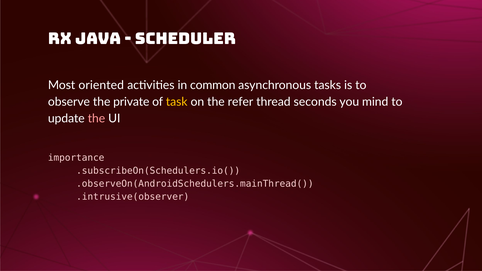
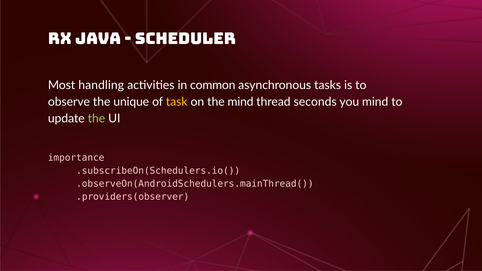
oriented: oriented -> handling
private: private -> unique
the refer: refer -> mind
the at (96, 118) colour: pink -> light green
.intrusive(observer: .intrusive(observer -> .providers(observer
